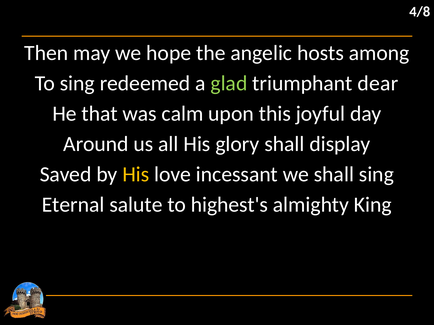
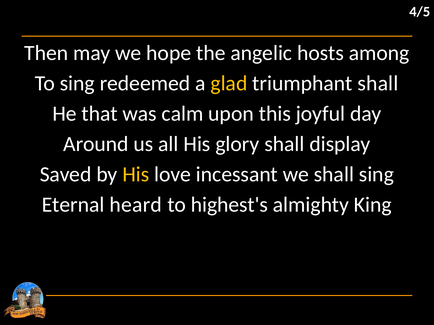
4/8: 4/8 -> 4/5
glad colour: light green -> yellow
triumphant dear: dear -> shall
salute: salute -> heard
